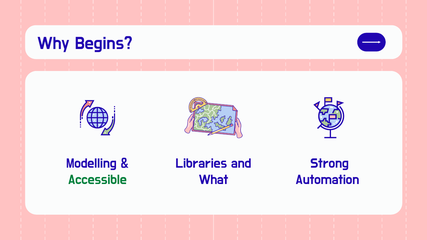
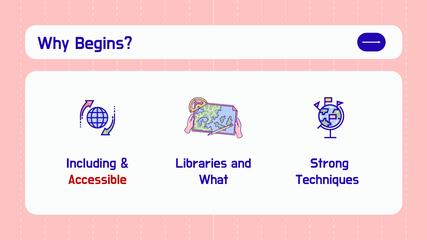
Modelling: Modelling -> Including
Accessible colour: green -> red
Automation: Automation -> Techniques
